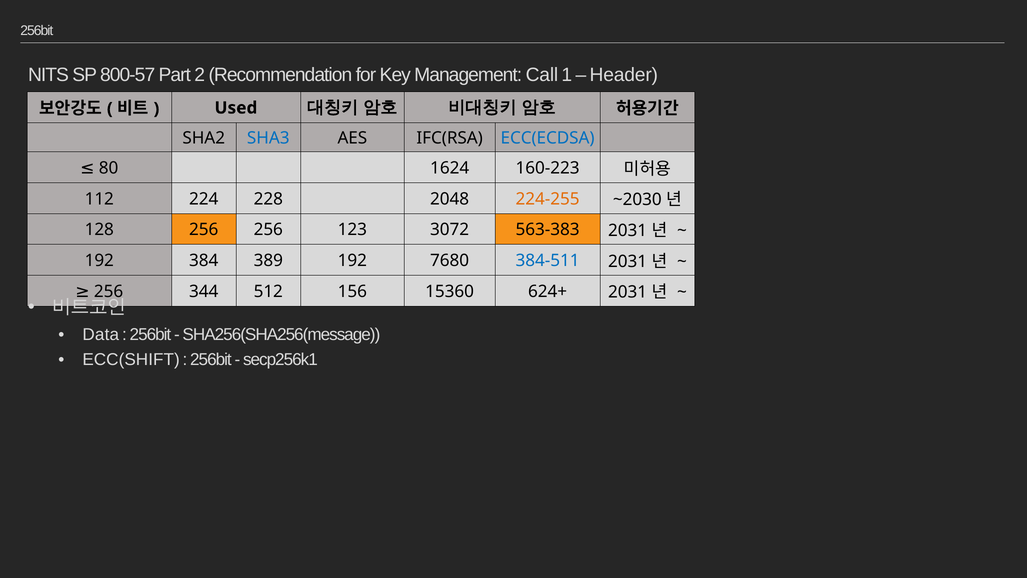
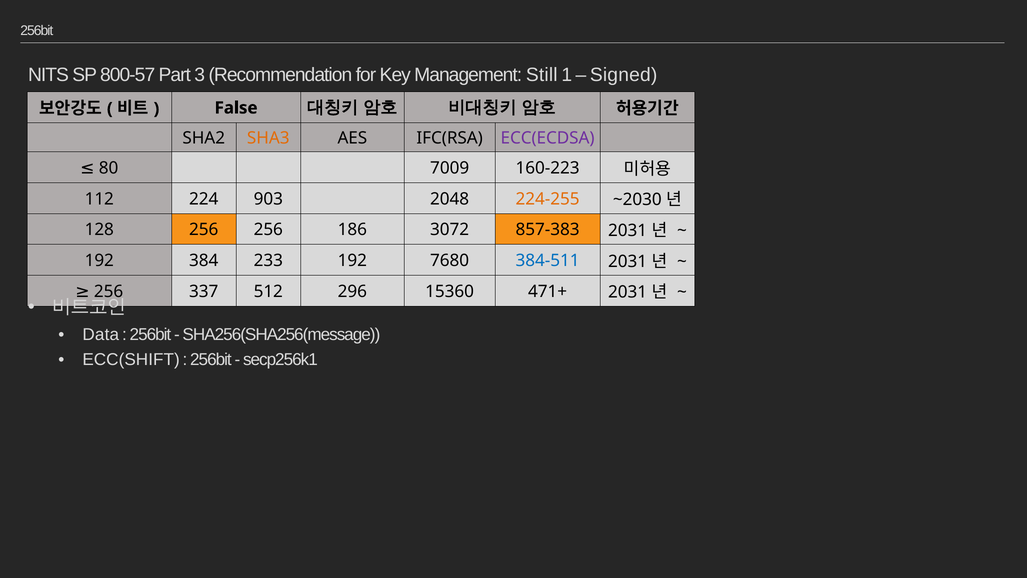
2: 2 -> 3
Call: Call -> Still
Header: Header -> Signed
Used: Used -> False
SHA3 colour: blue -> orange
ECC(ECDSA colour: blue -> purple
1624: 1624 -> 7009
228: 228 -> 903
123: 123 -> 186
563-383: 563-383 -> 857-383
389: 389 -> 233
344: 344 -> 337
156: 156 -> 296
624+: 624+ -> 471+
